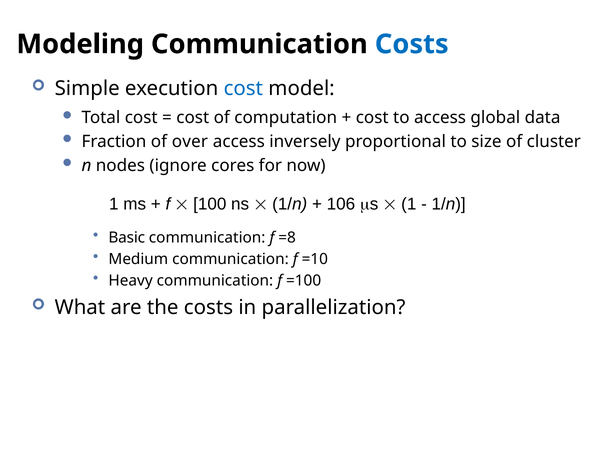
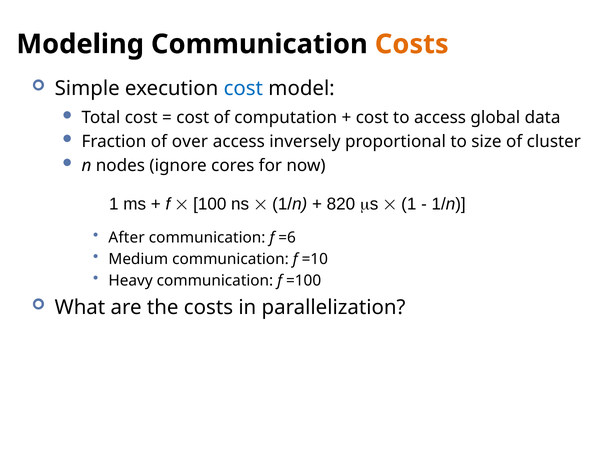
Costs at (412, 44) colour: blue -> orange
106: 106 -> 820
Basic: Basic -> After
=8: =8 -> =6
